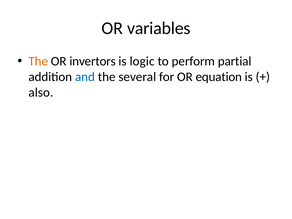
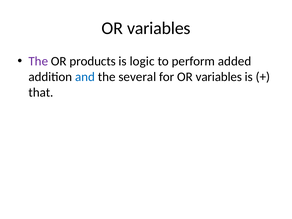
The at (38, 61) colour: orange -> purple
invertors: invertors -> products
partial: partial -> added
for OR equation: equation -> variables
also: also -> that
